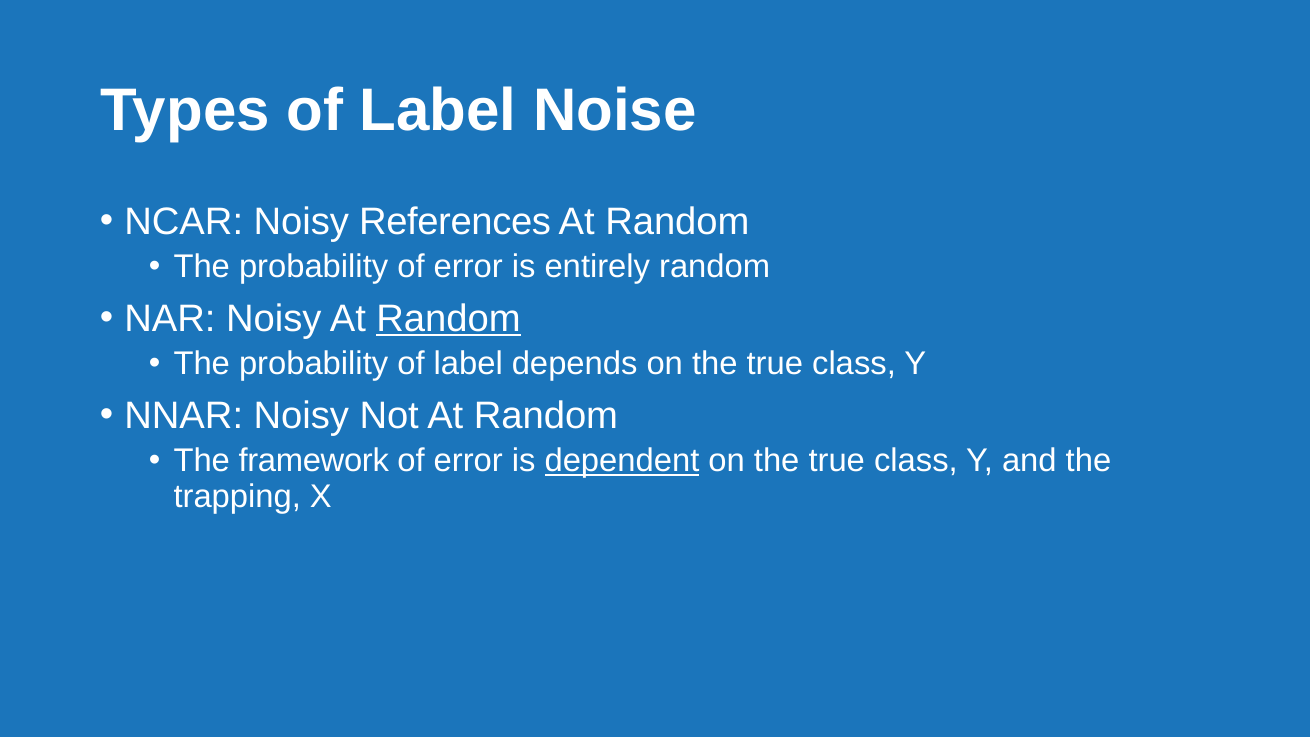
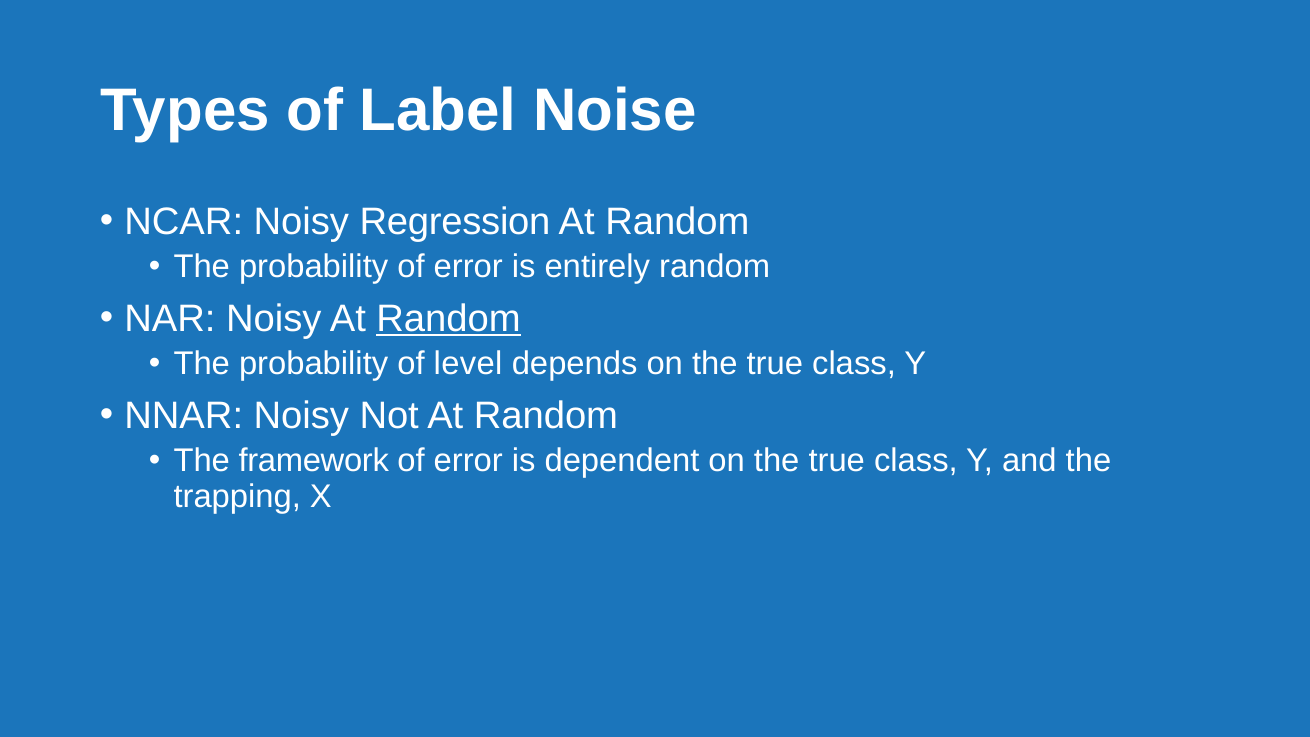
References: References -> Regression
probability of label: label -> level
dependent underline: present -> none
